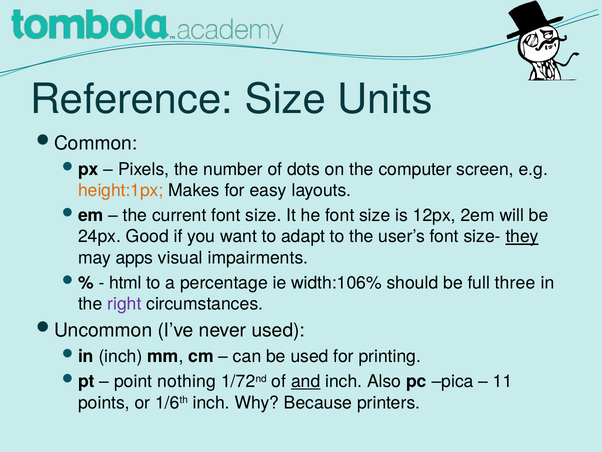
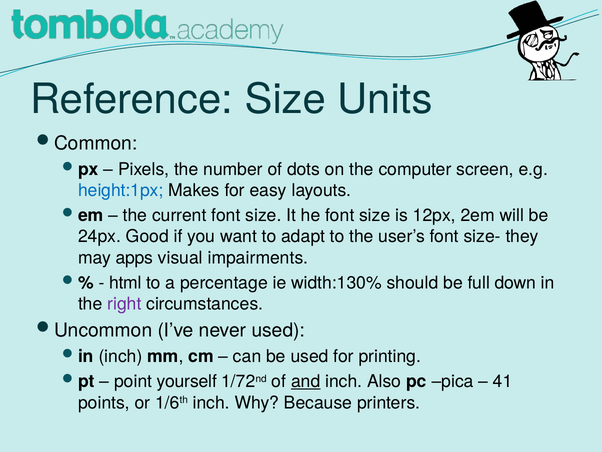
height:1px colour: orange -> blue
they underline: present -> none
width:106%: width:106% -> width:130%
three: three -> down
nothing: nothing -> yourself
11: 11 -> 41
